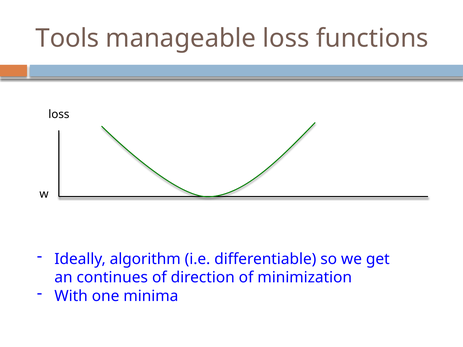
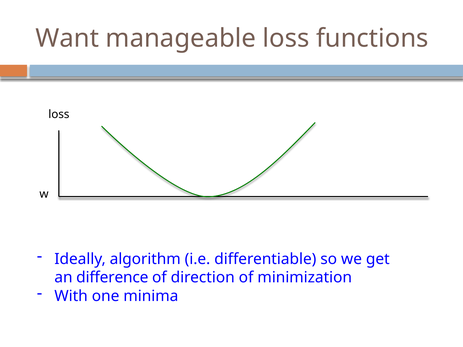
Tools: Tools -> Want
continues: continues -> difference
